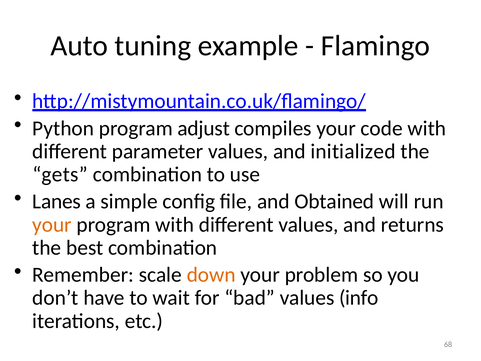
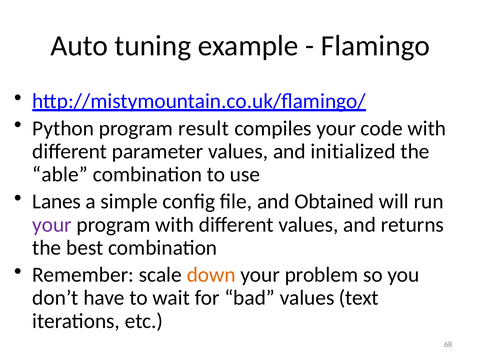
adjust: adjust -> result
gets: gets -> able
your at (52, 225) colour: orange -> purple
info: info -> text
